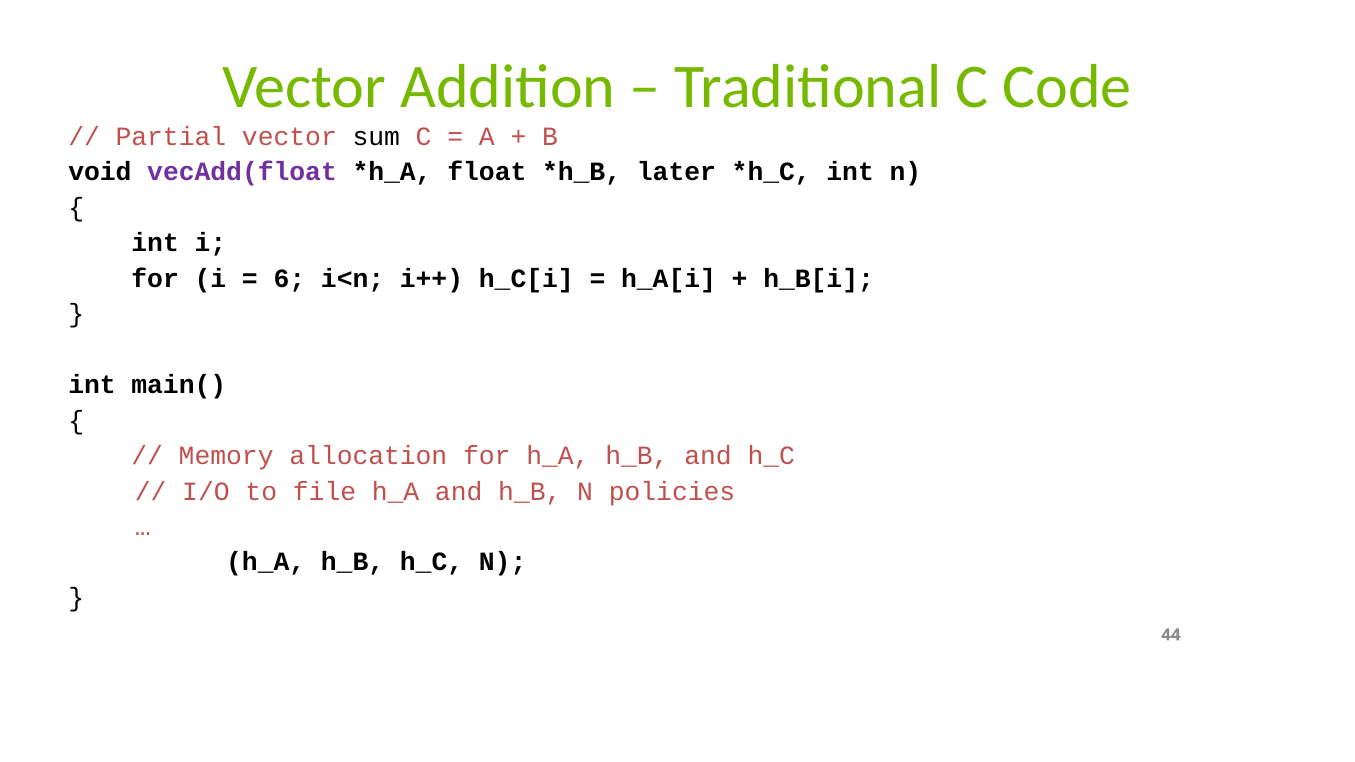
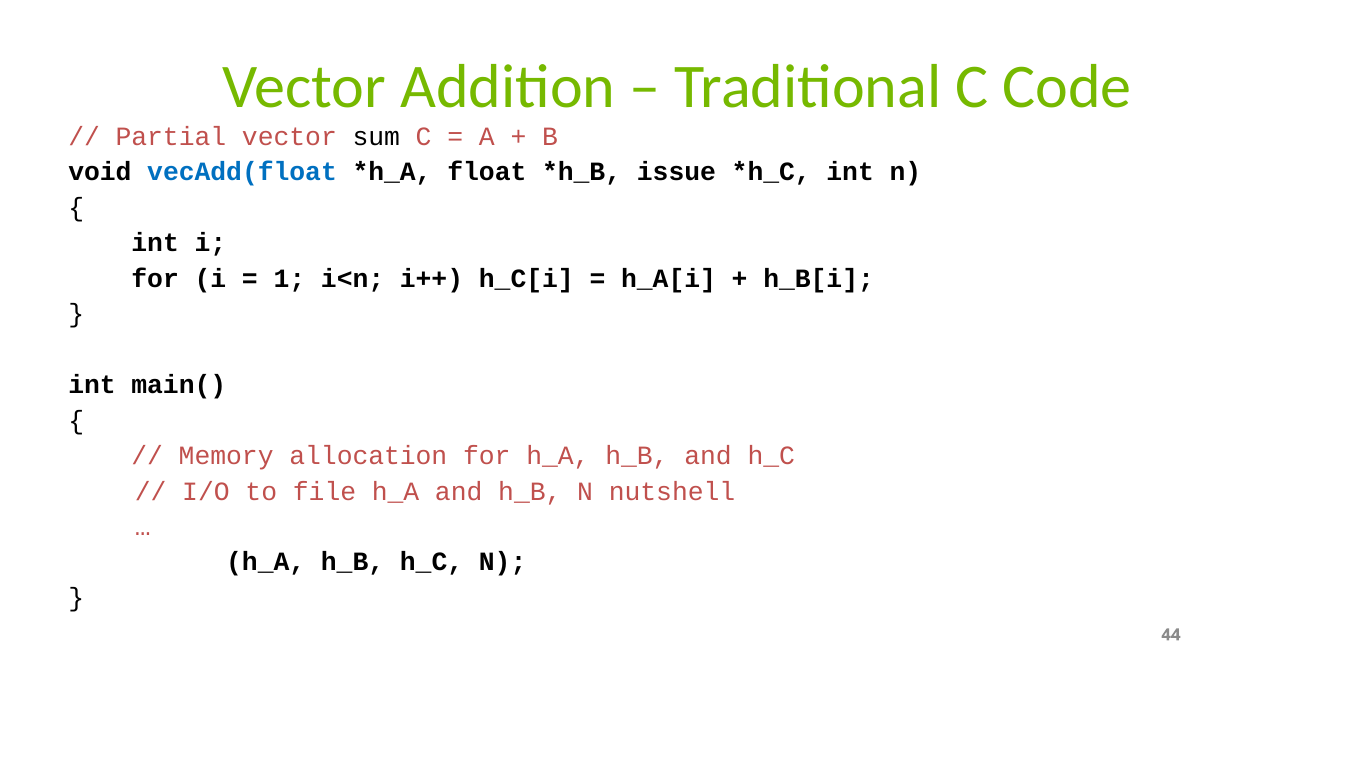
vecAdd(float colour: purple -> blue
later: later -> issue
6: 6 -> 1
policies: policies -> nutshell
